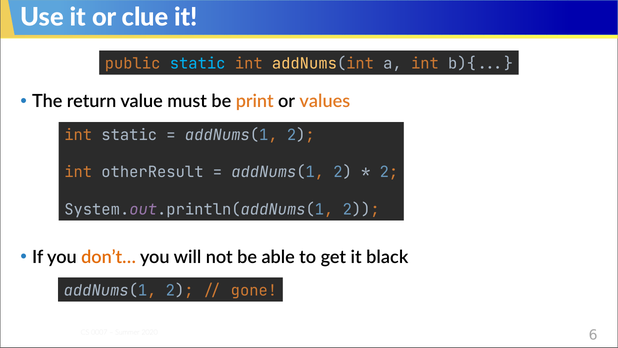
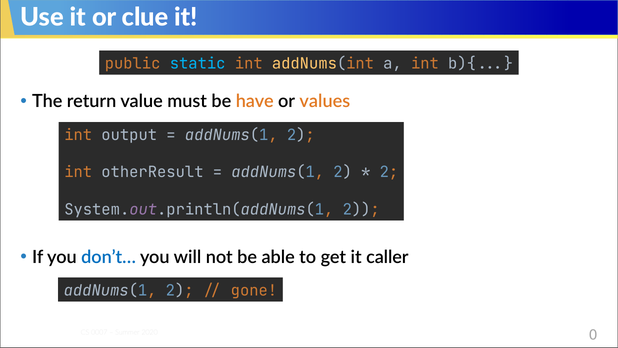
print: print -> have
int static: static -> output
don’t… colour: orange -> blue
black: black -> caller
6: 6 -> 0
